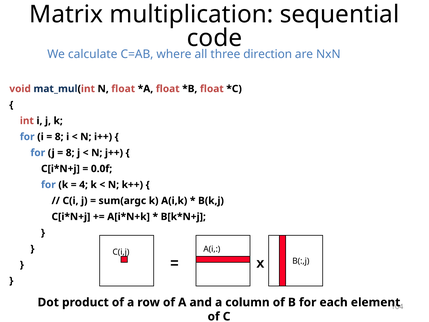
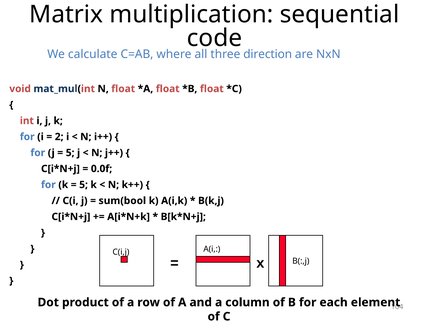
8 at (59, 137): 8 -> 2
8 at (70, 153): 8 -> 5
4 at (84, 185): 4 -> 5
sum(argc: sum(argc -> sum(bool
